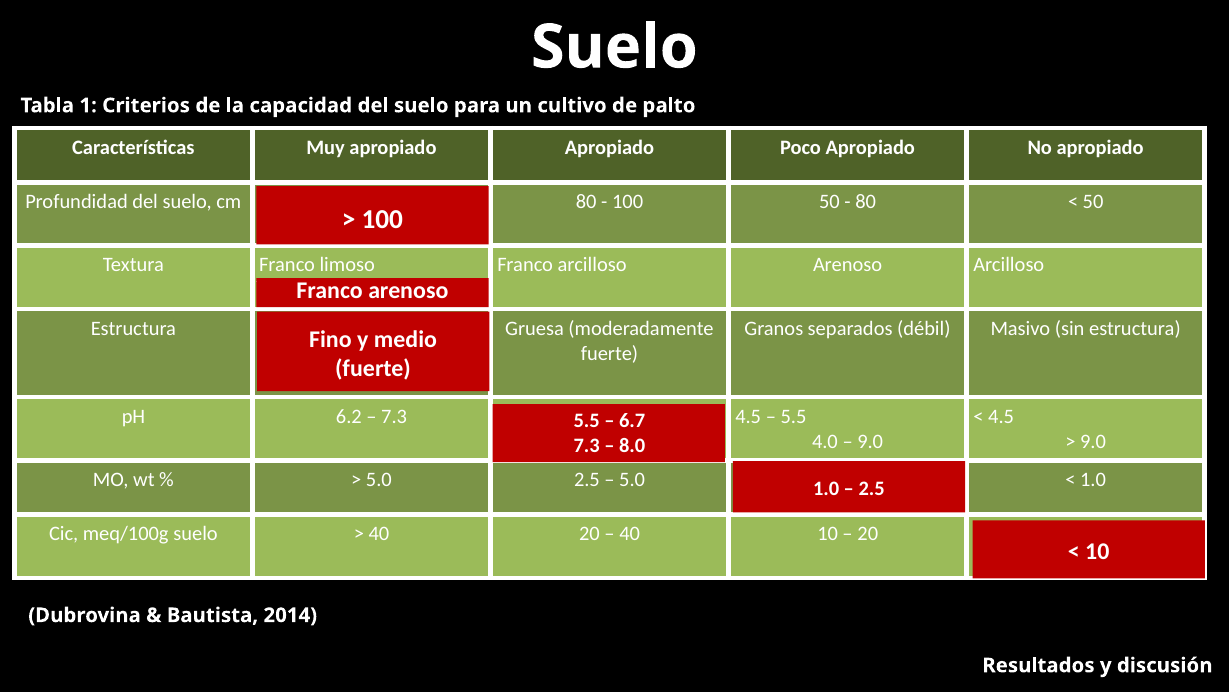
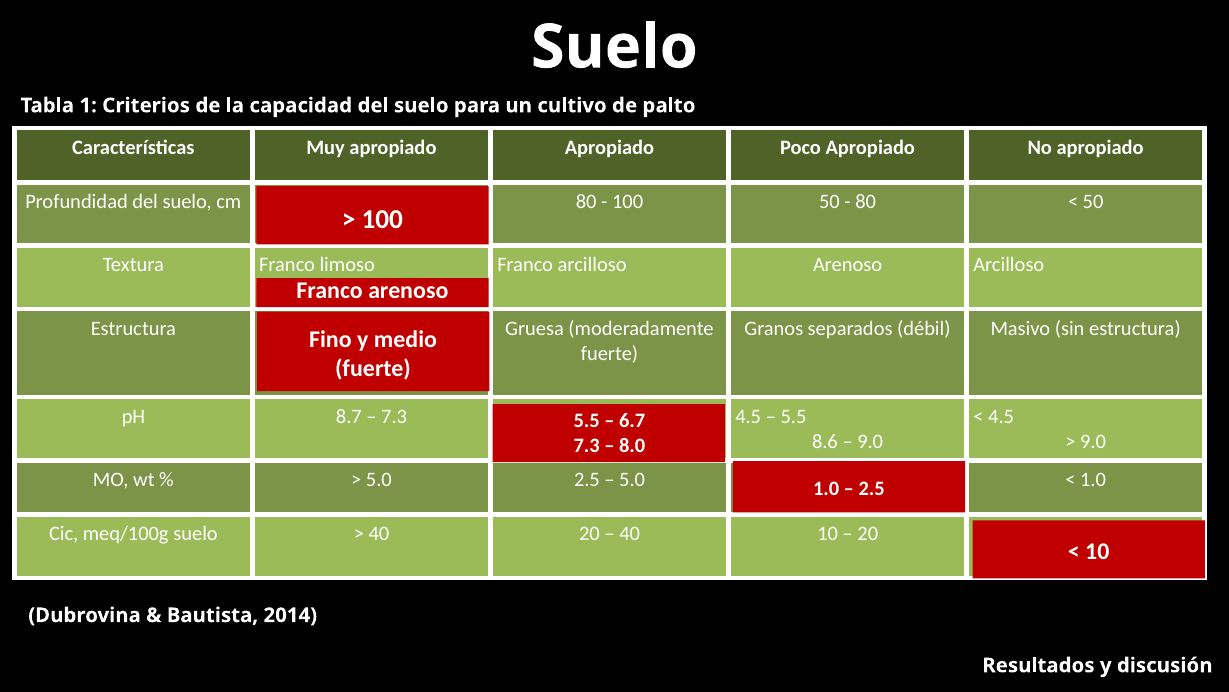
6.2: 6.2 -> 8.7
4.0: 4.0 -> 8.6
